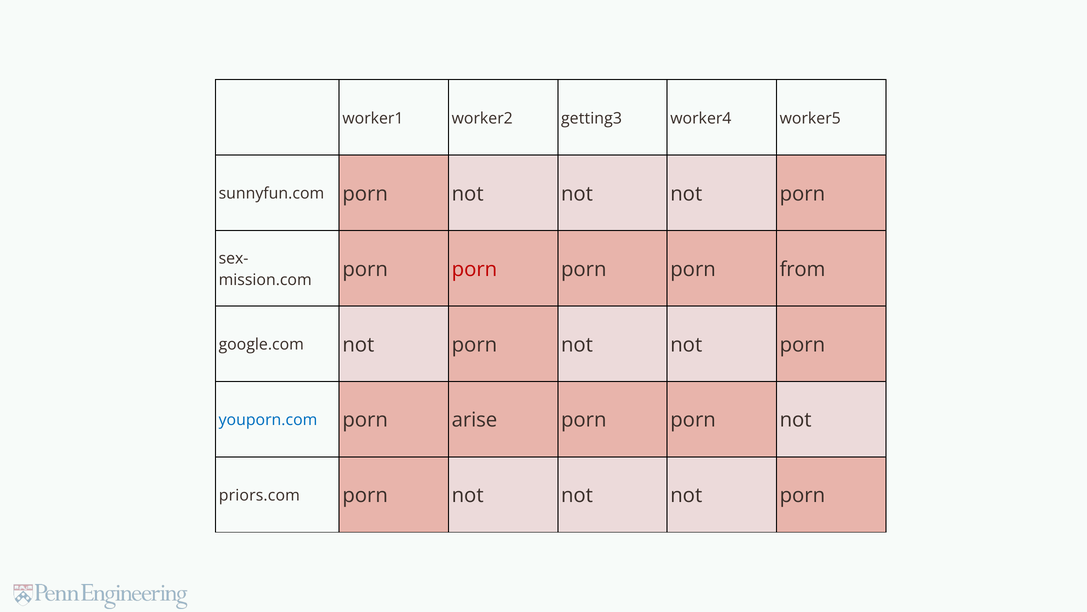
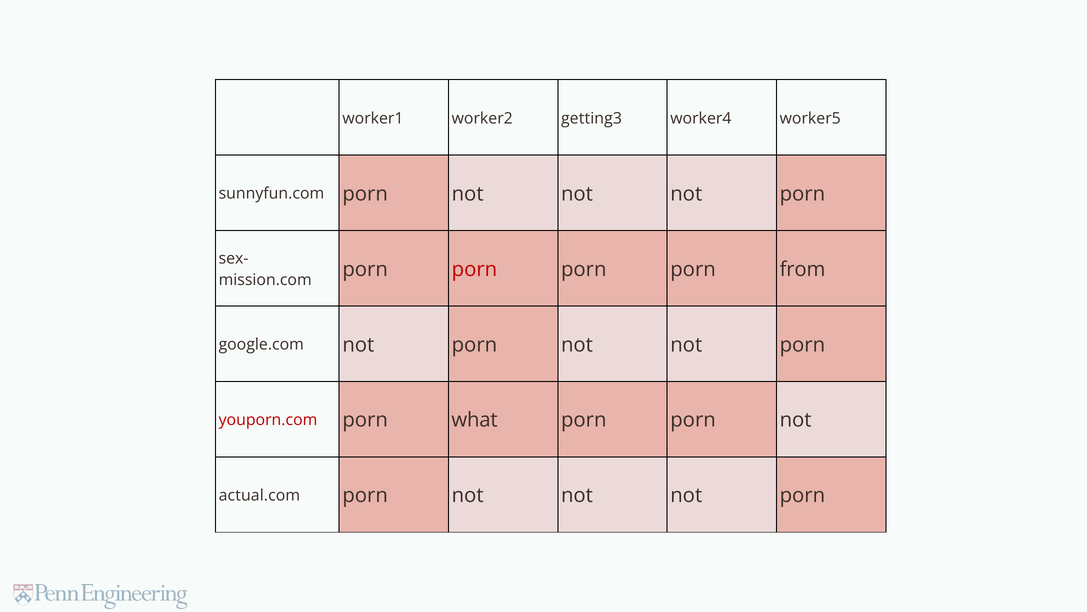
youporn.com colour: blue -> red
arise: arise -> what
priors.com: priors.com -> actual.com
